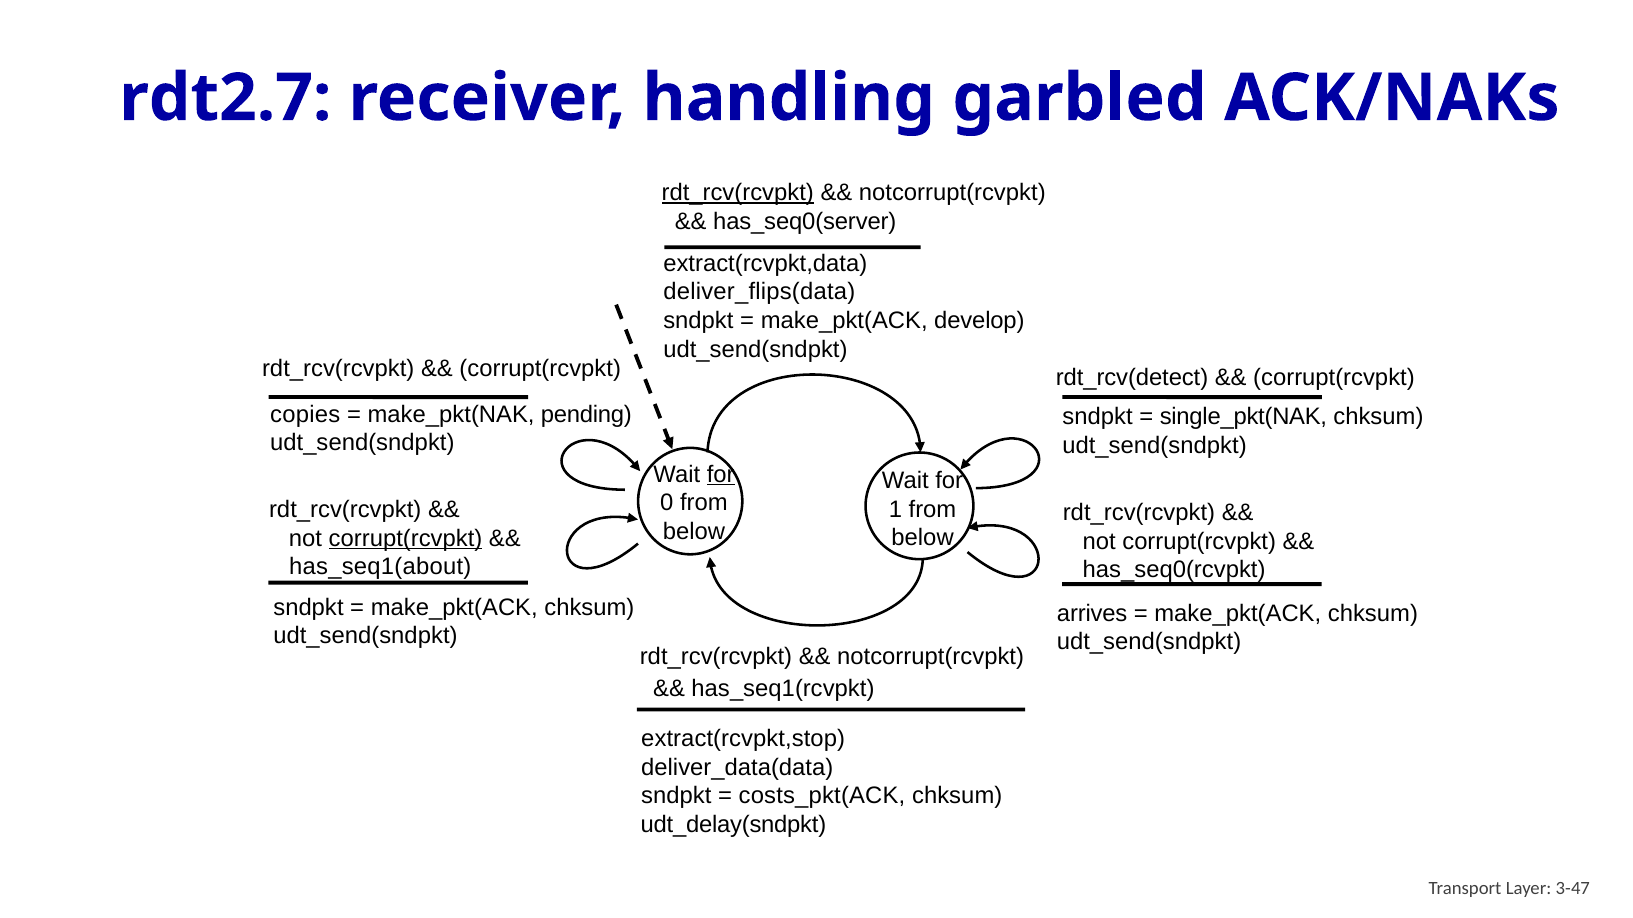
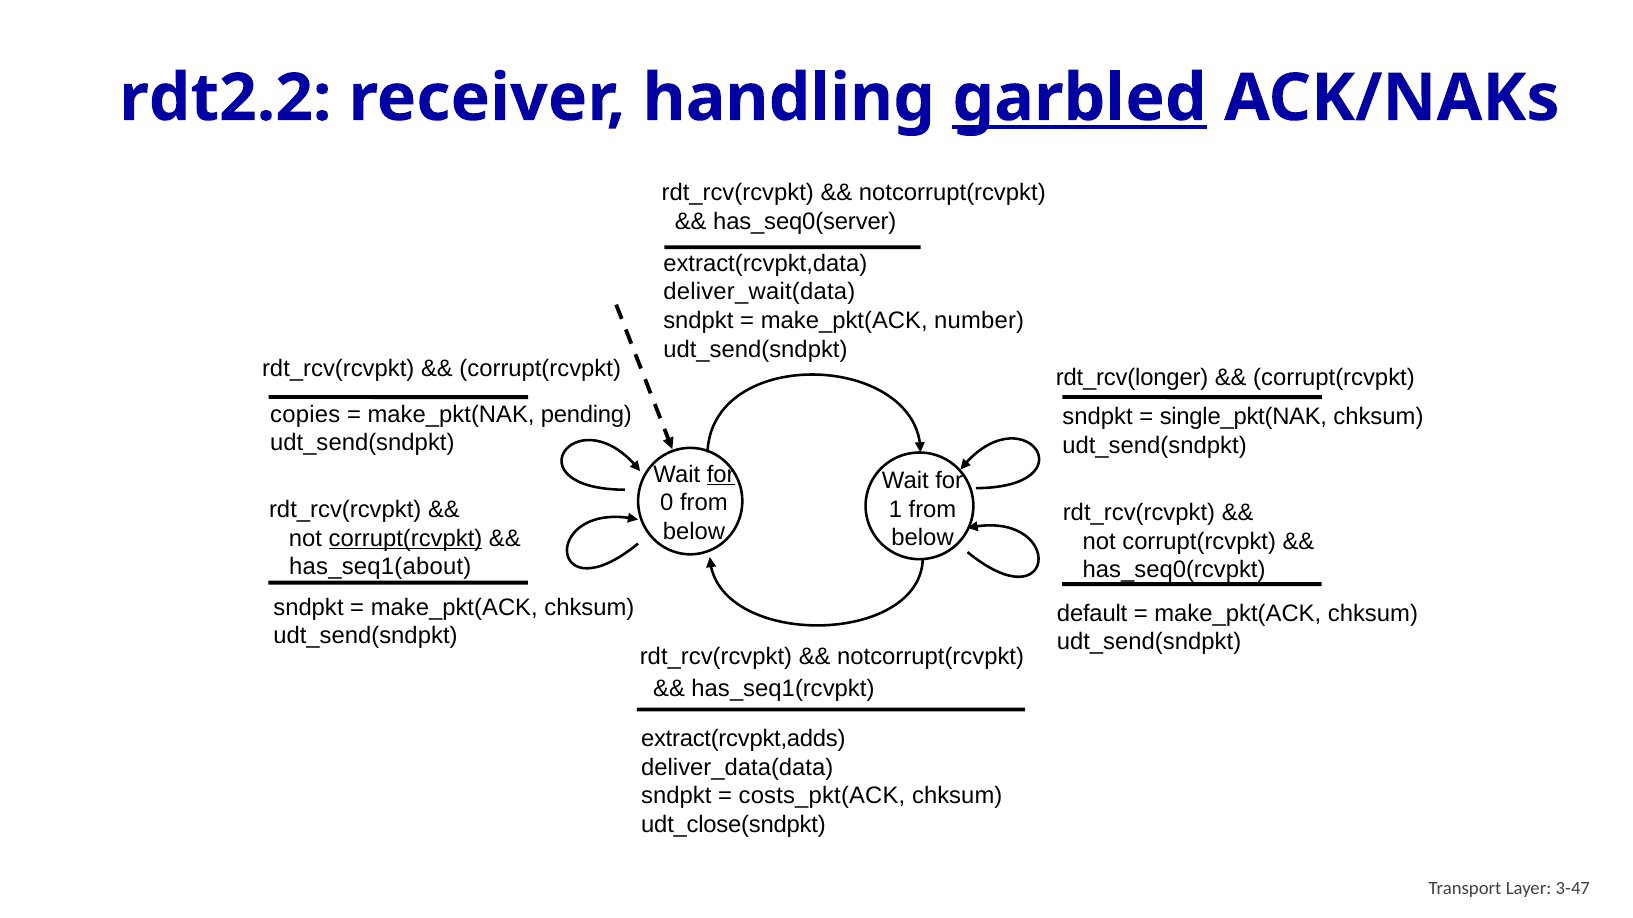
rdt2.7: rdt2.7 -> rdt2.2
garbled underline: none -> present
rdt_rcv(rcvpkt at (738, 193) underline: present -> none
deliver_flips(data: deliver_flips(data -> deliver_wait(data
develop: develop -> number
rdt_rcv(detect: rdt_rcv(detect -> rdt_rcv(longer
arrives: arrives -> default
extract(rcvpkt,stop: extract(rcvpkt,stop -> extract(rcvpkt,adds
udt_delay(sndpkt: udt_delay(sndpkt -> udt_close(sndpkt
